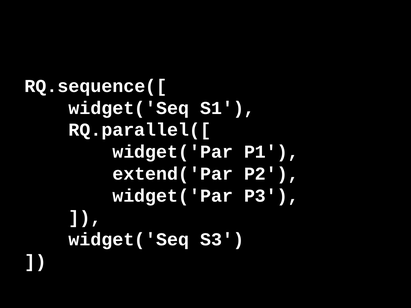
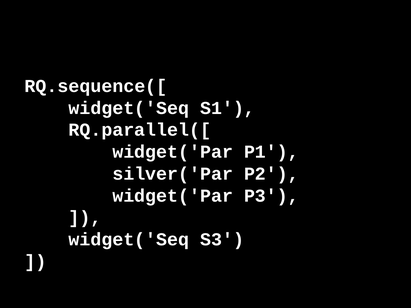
extend('Par: extend('Par -> silver('Par
